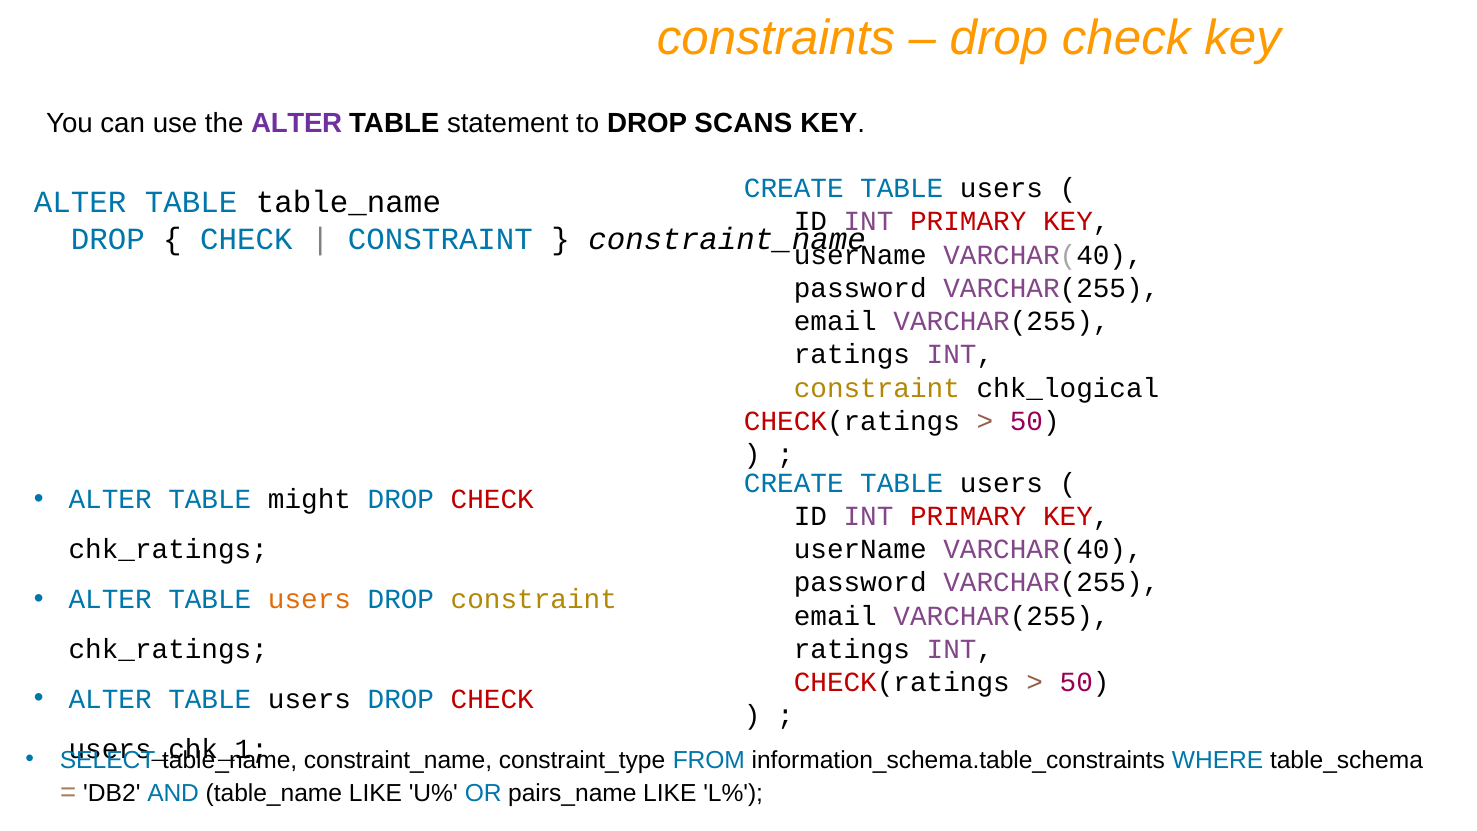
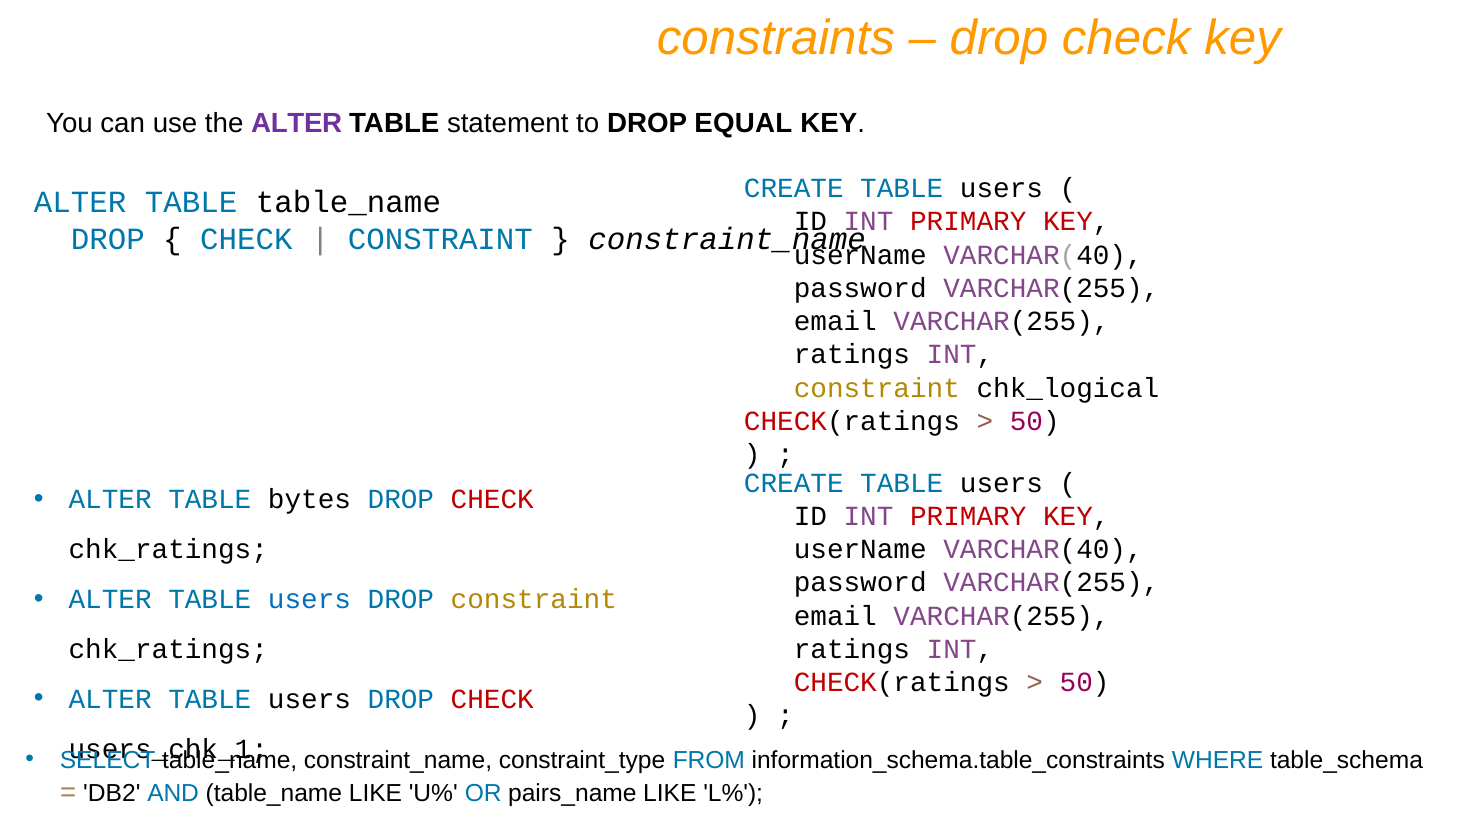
SCANS: SCANS -> EQUAL
might: might -> bytes
users at (309, 599) colour: orange -> blue
